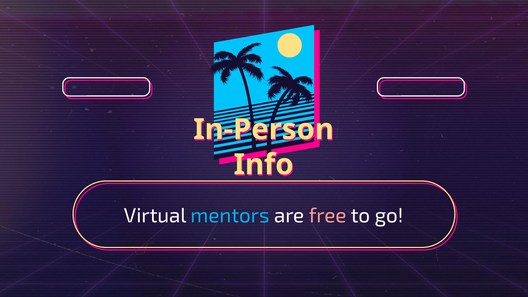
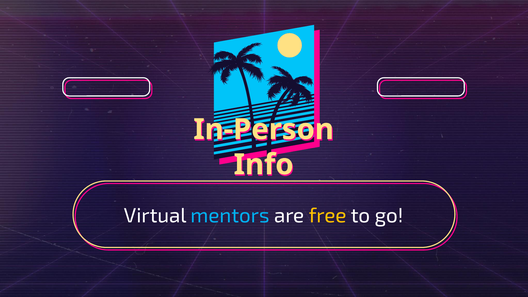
free colour: pink -> yellow
